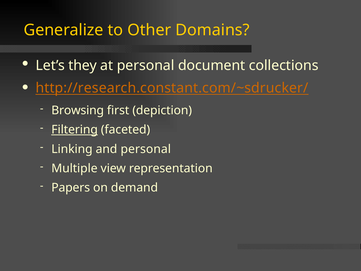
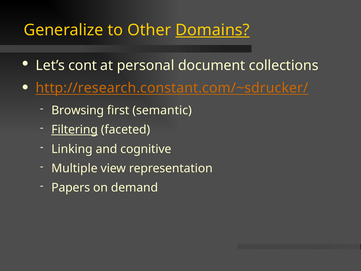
Domains underline: none -> present
they: they -> cont
depiction: depiction -> semantic
and personal: personal -> cognitive
